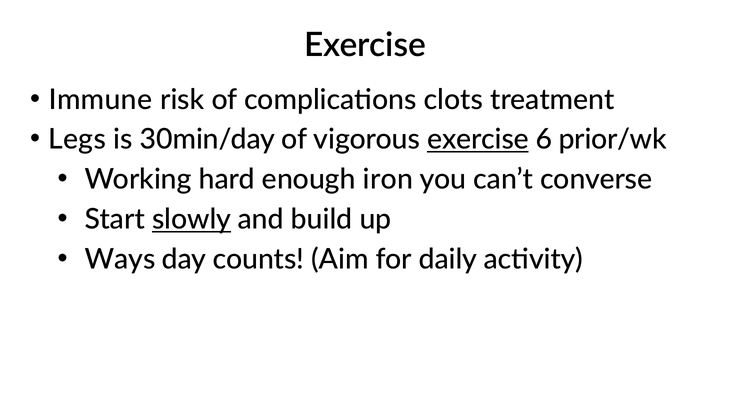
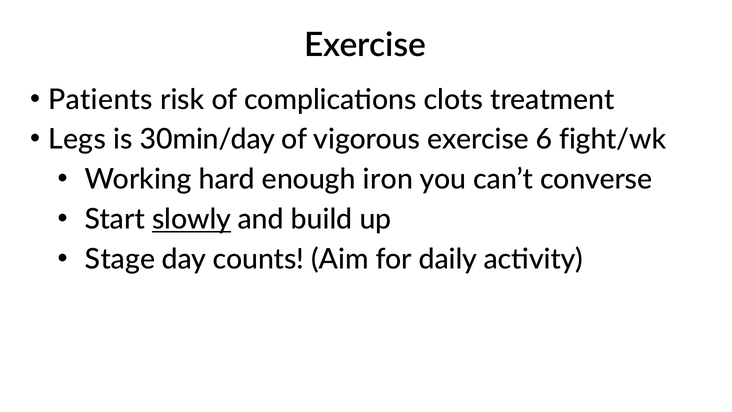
Immune: Immune -> Patients
exercise at (478, 140) underline: present -> none
prior/wk: prior/wk -> fight/wk
Ways: Ways -> Stage
